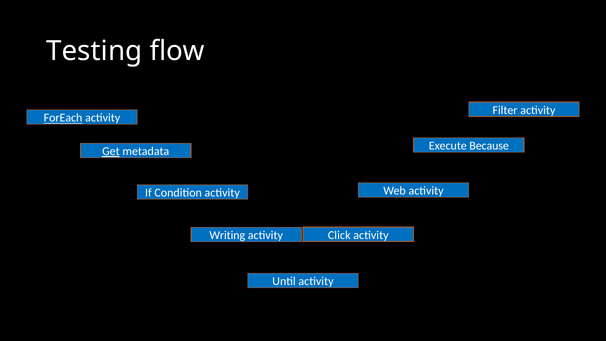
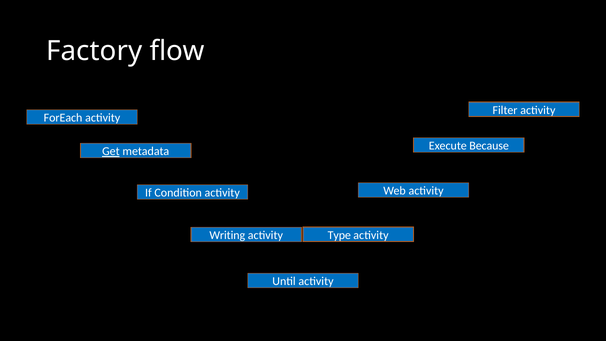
Testing: Testing -> Factory
ForEach underline: present -> none
Click: Click -> Type
